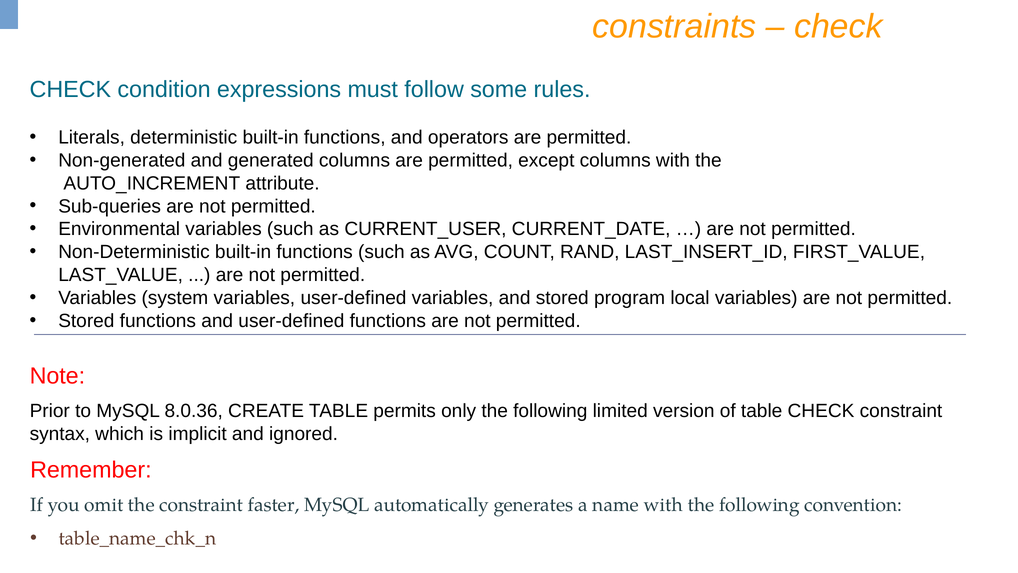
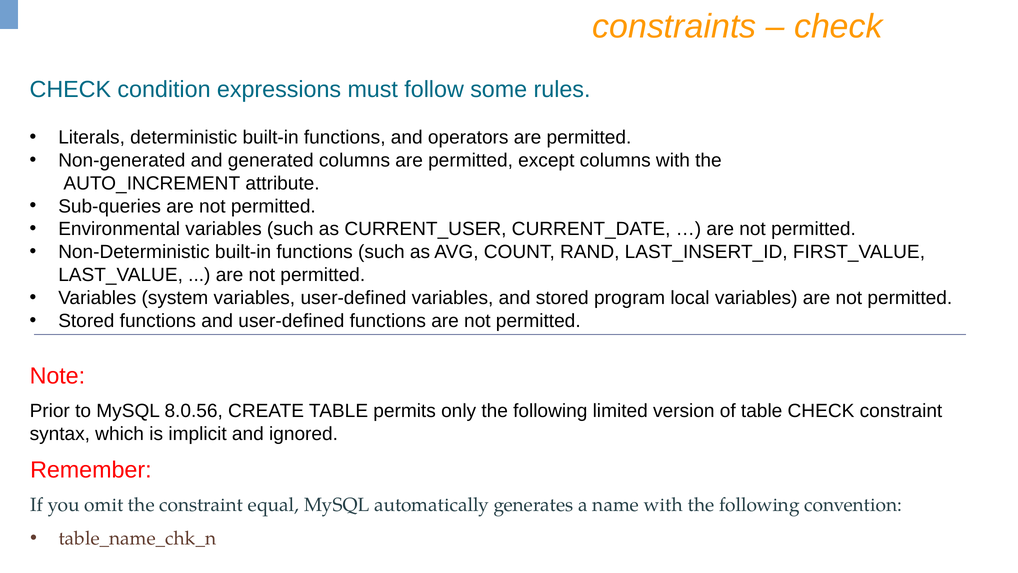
8.0.36: 8.0.36 -> 8.0.56
faster: faster -> equal
